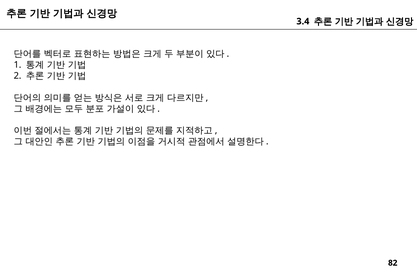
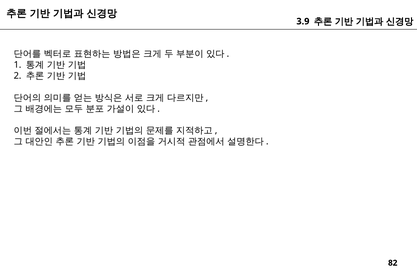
3.4: 3.4 -> 3.9
